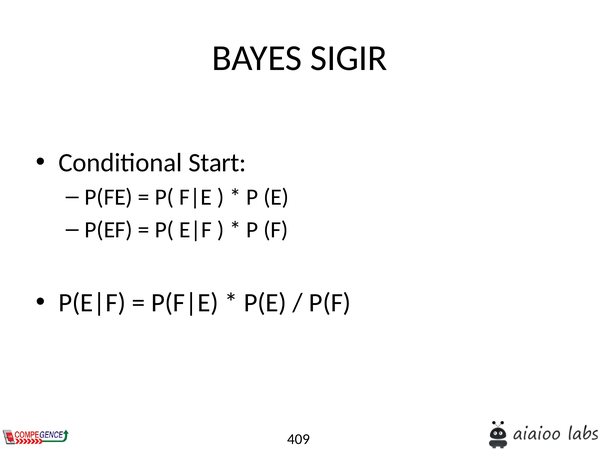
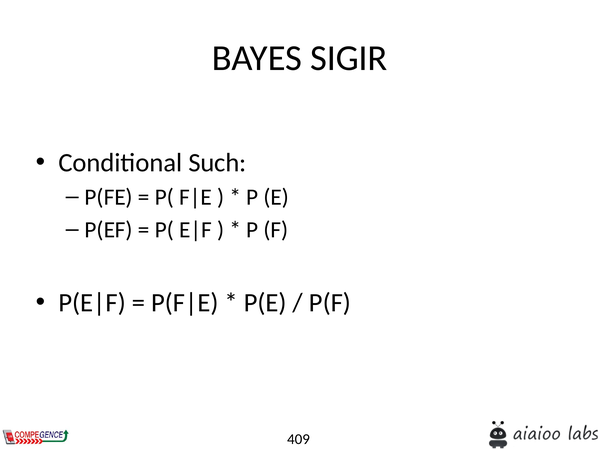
Start: Start -> Such
